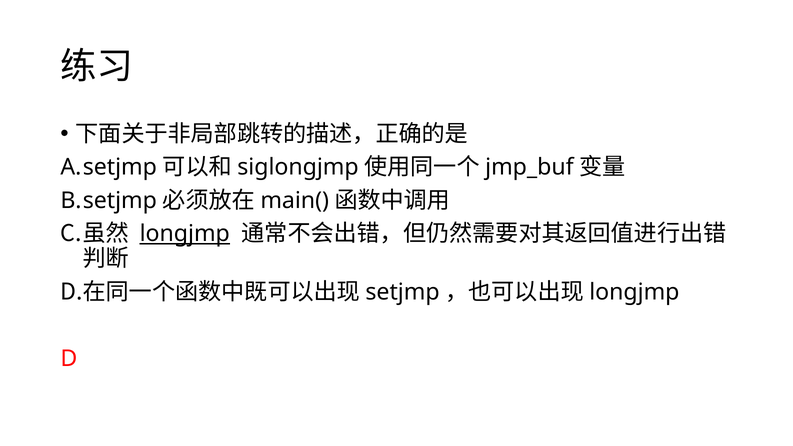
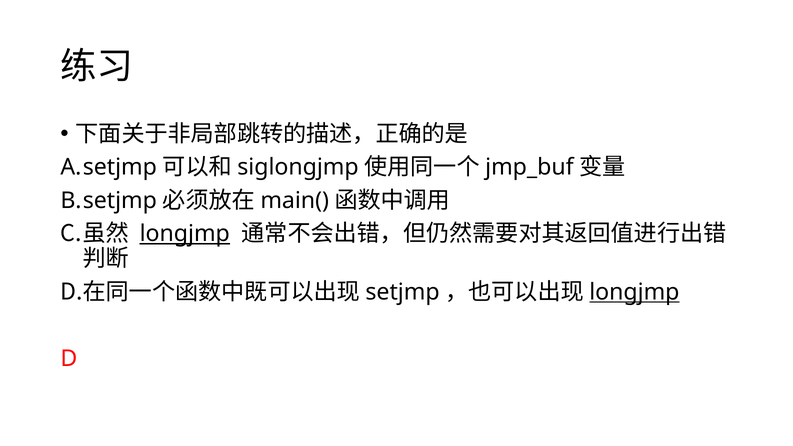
longjmp at (634, 292) underline: none -> present
